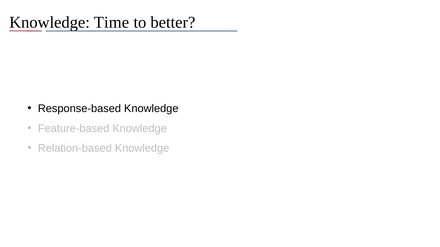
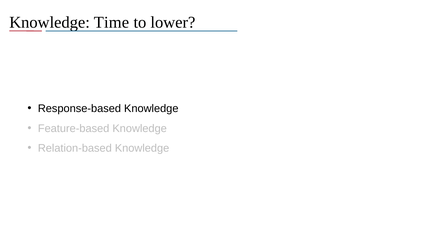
better: better -> lower
